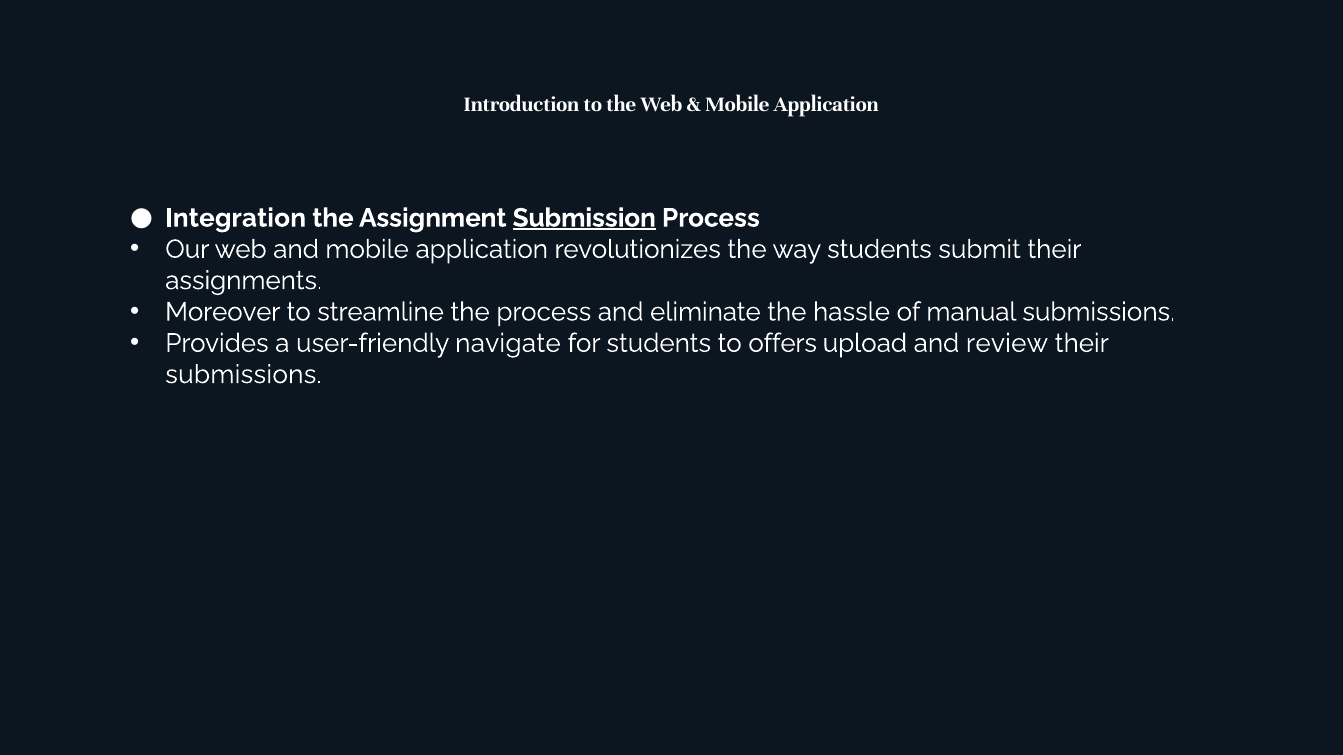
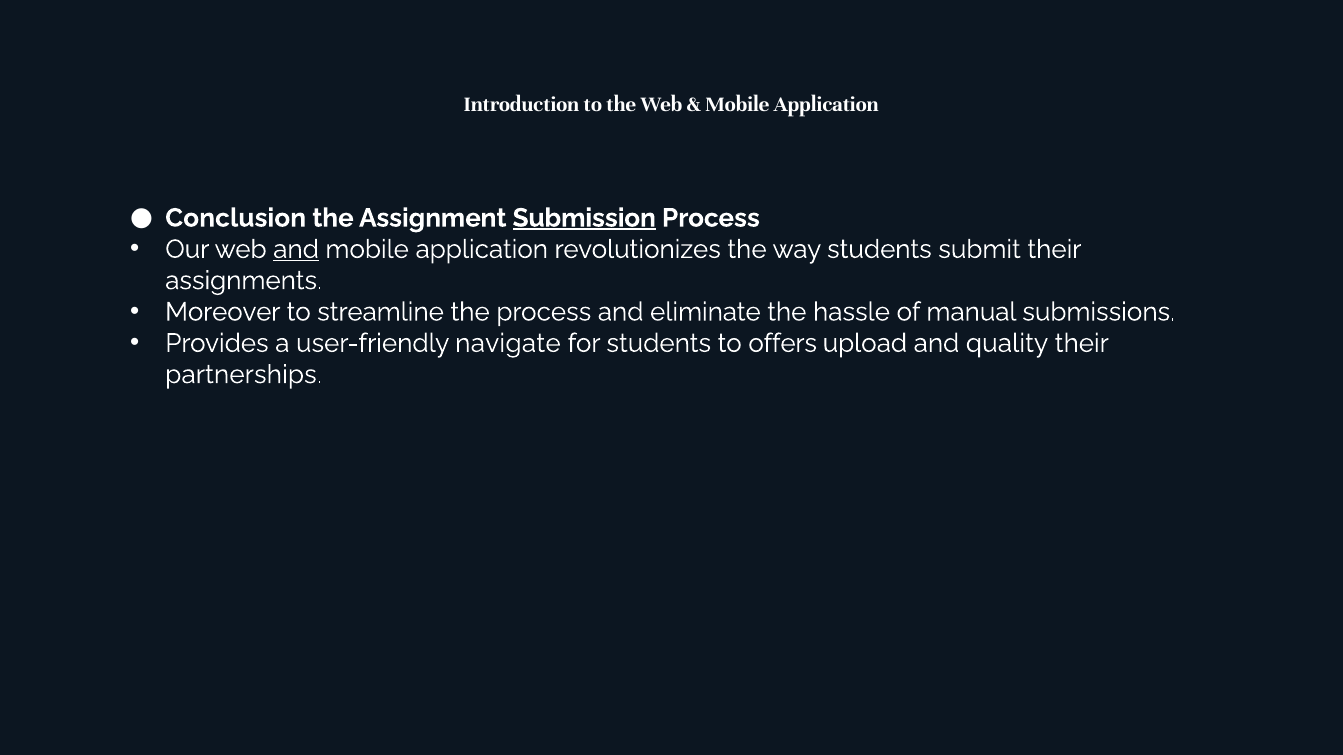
Integration: Integration -> Conclusion
and at (296, 249) underline: none -> present
review: review -> quality
submissions at (243, 375): submissions -> partnerships
